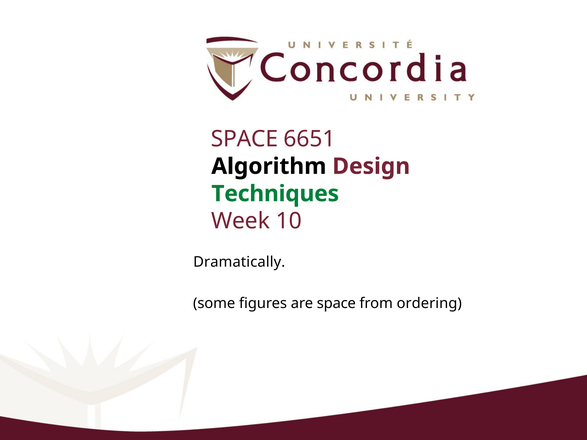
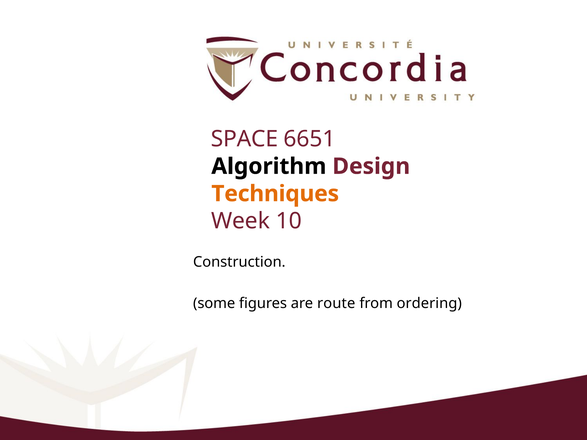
Techniques colour: green -> orange
Dramatically: Dramatically -> Construction
are space: space -> route
